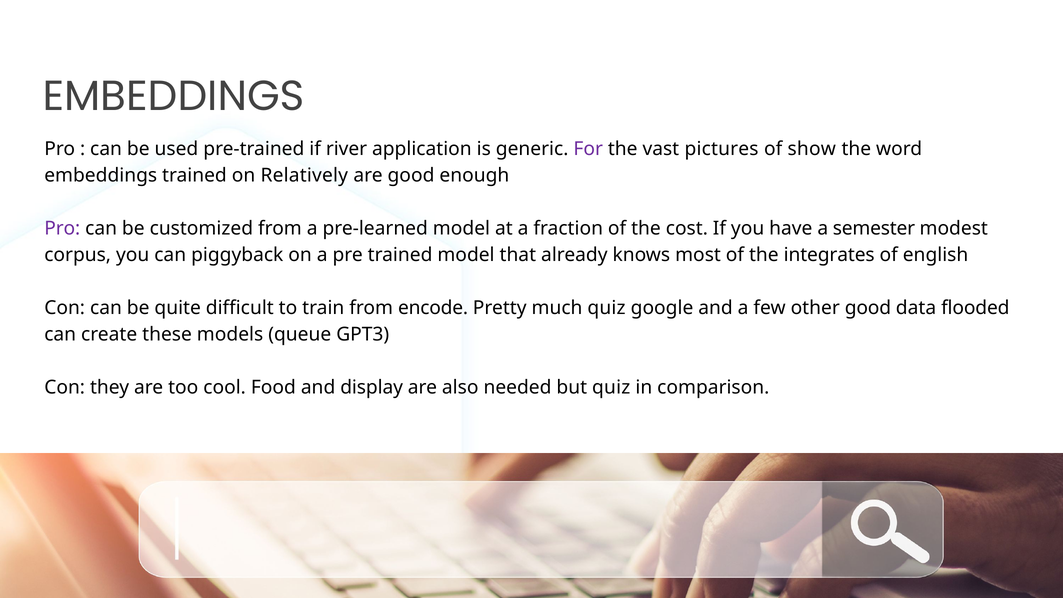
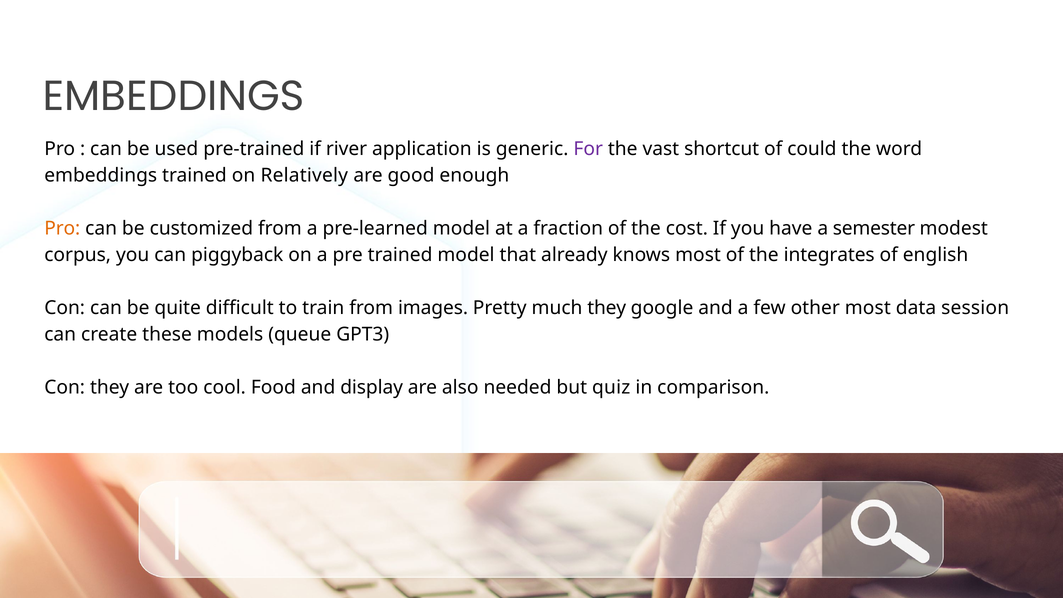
pictures: pictures -> shortcut
show: show -> could
Pro at (62, 229) colour: purple -> orange
encode: encode -> images
much quiz: quiz -> they
other good: good -> most
flooded: flooded -> session
